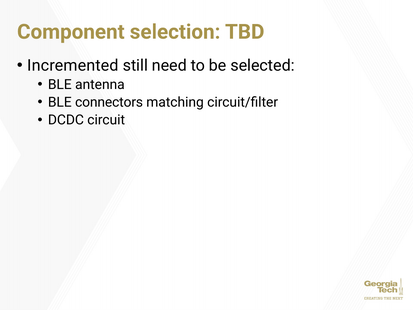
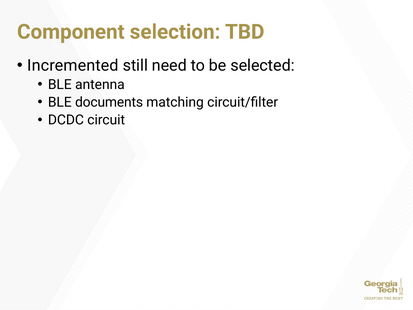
connectors: connectors -> documents
